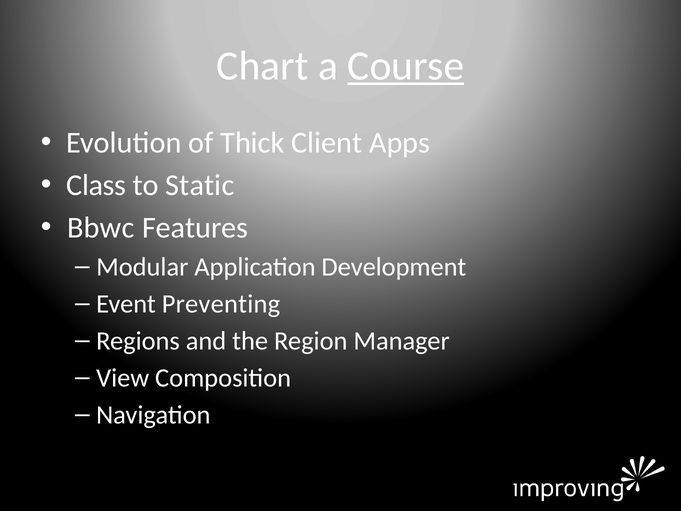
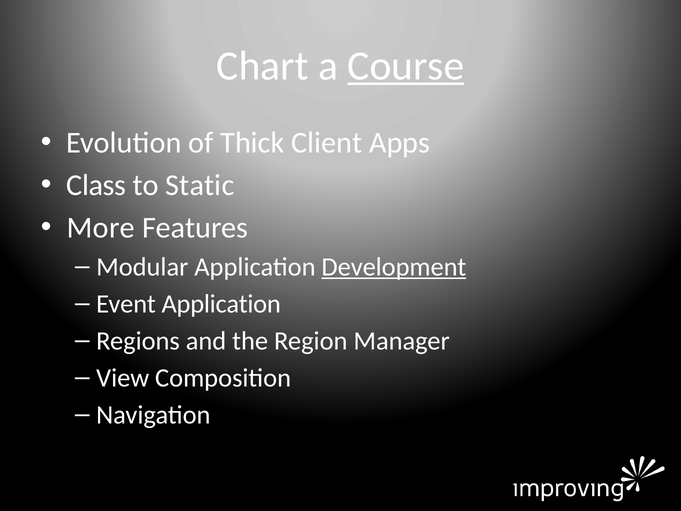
Bbwc: Bbwc -> More
Development underline: none -> present
Event Preventing: Preventing -> Application
